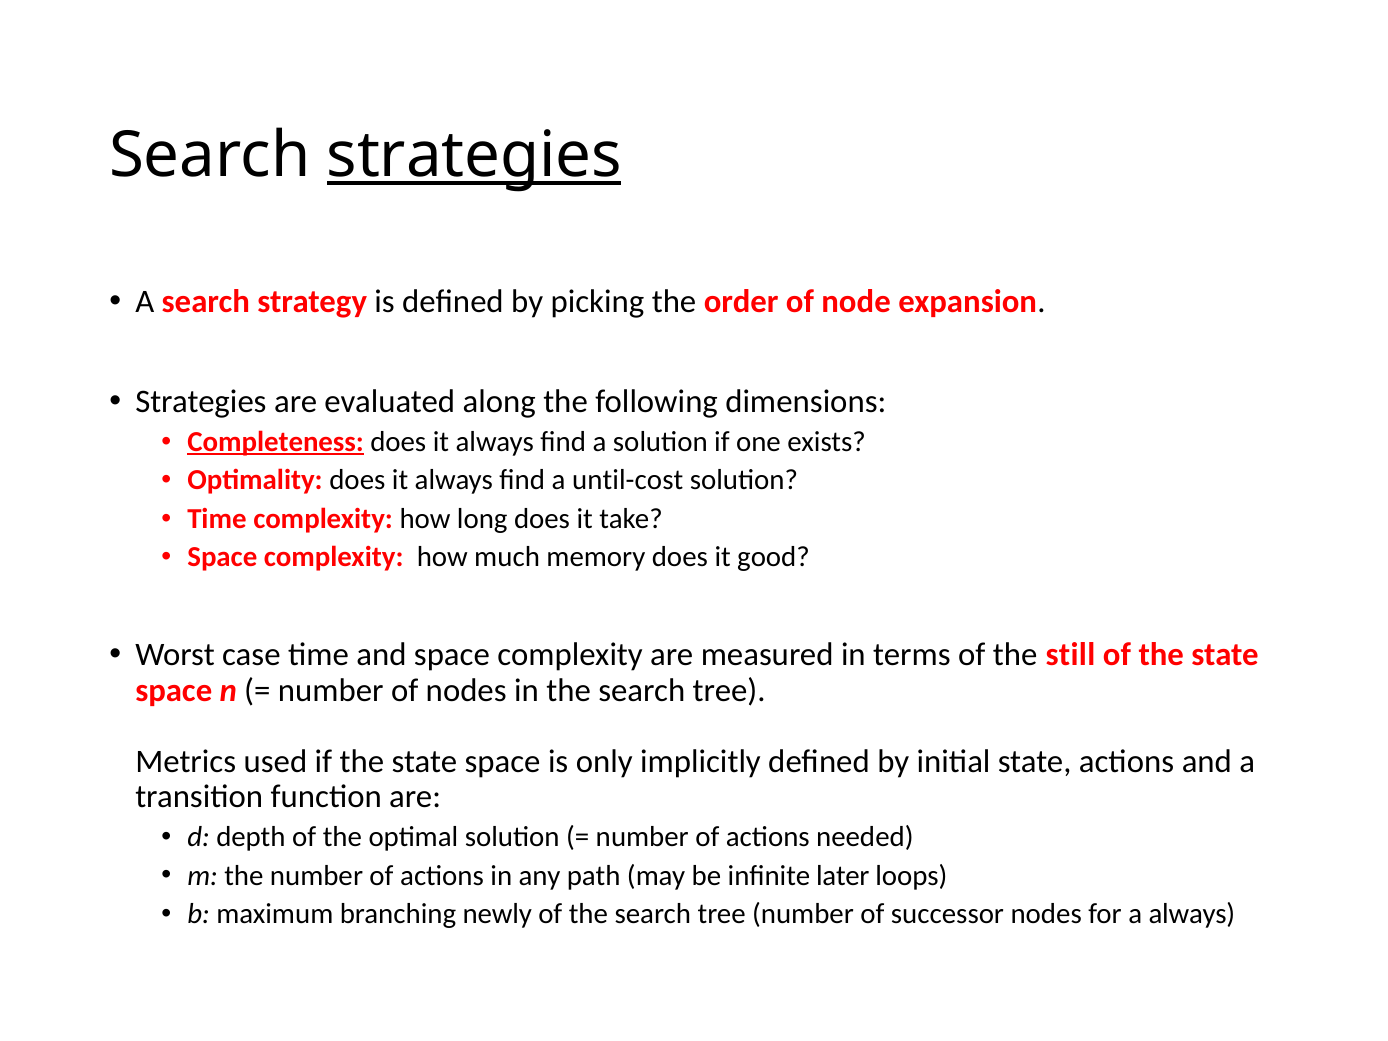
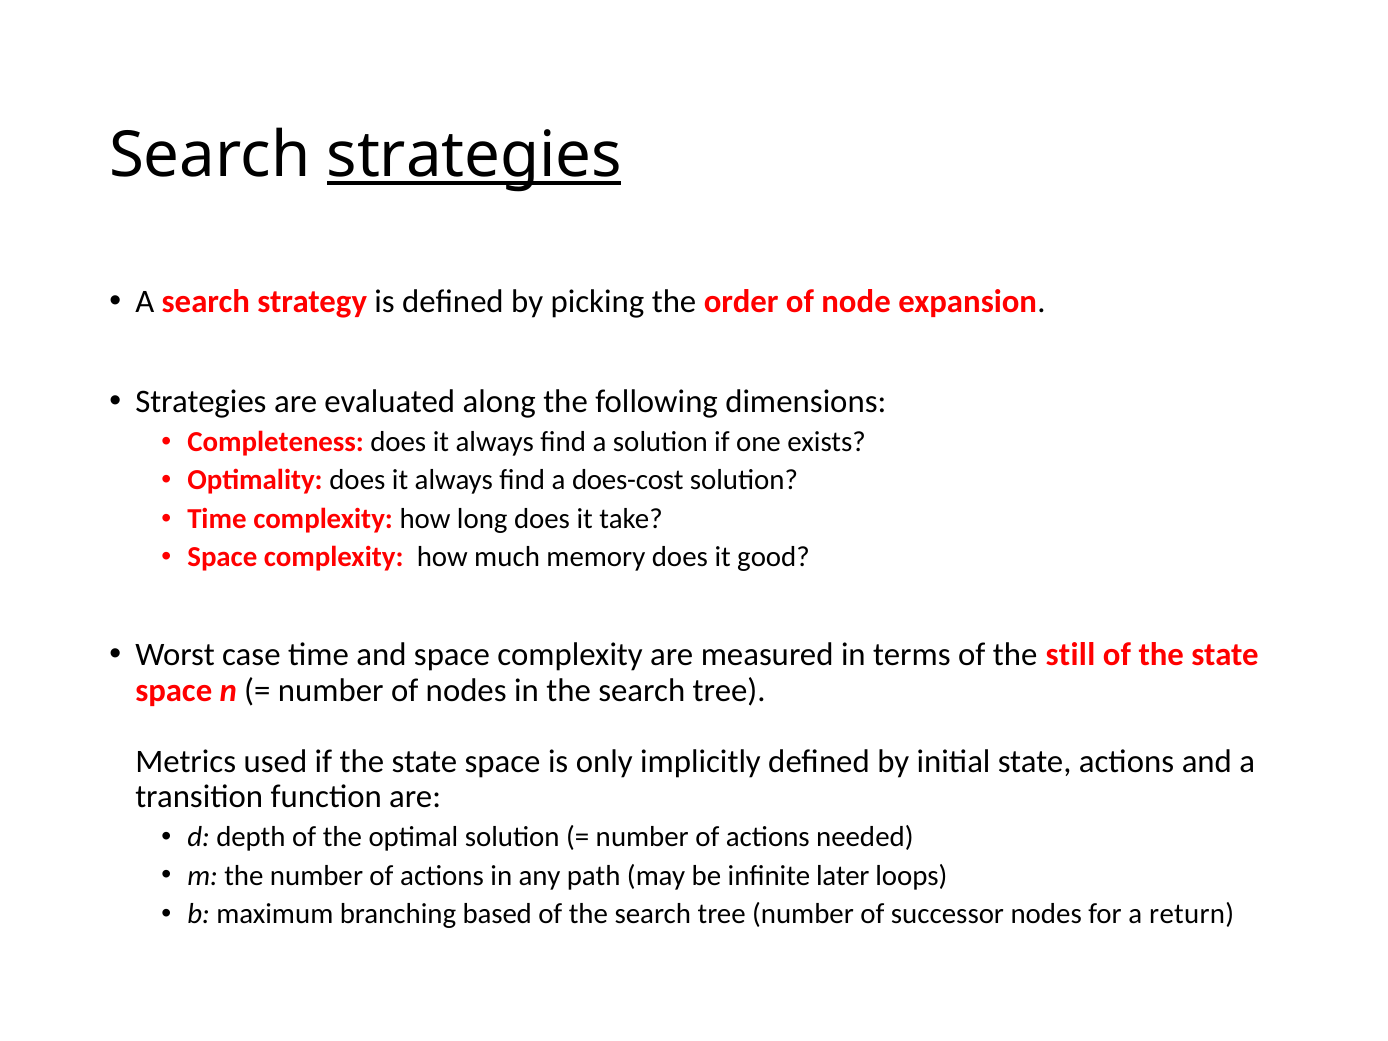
Completeness underline: present -> none
until-cost: until-cost -> does-cost
newly: newly -> based
a always: always -> return
